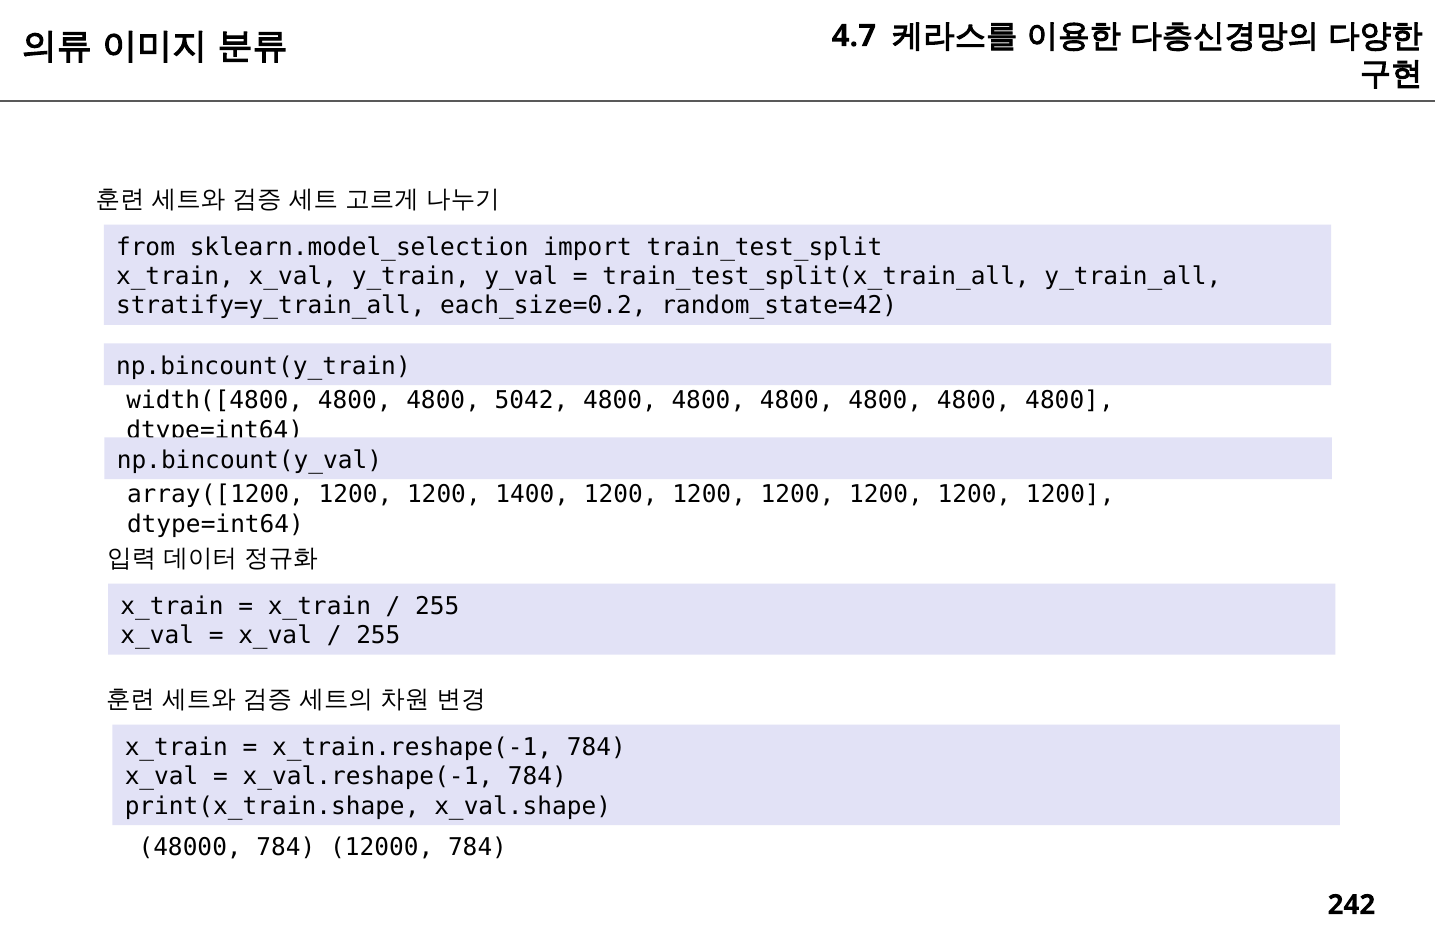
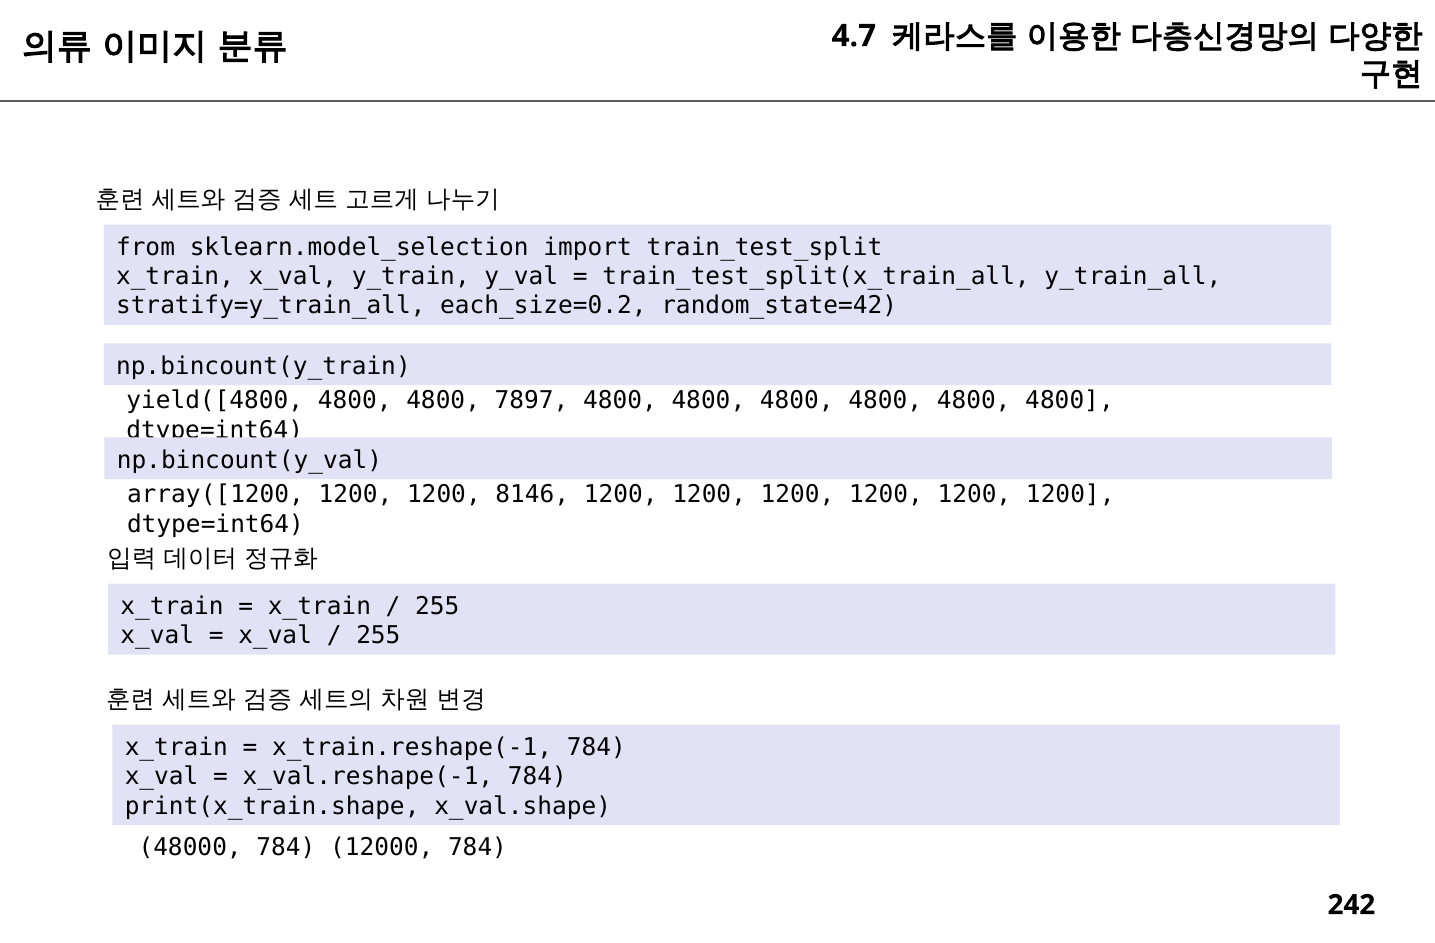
width([4800: width([4800 -> yield([4800
5042: 5042 -> 7897
1400: 1400 -> 8146
